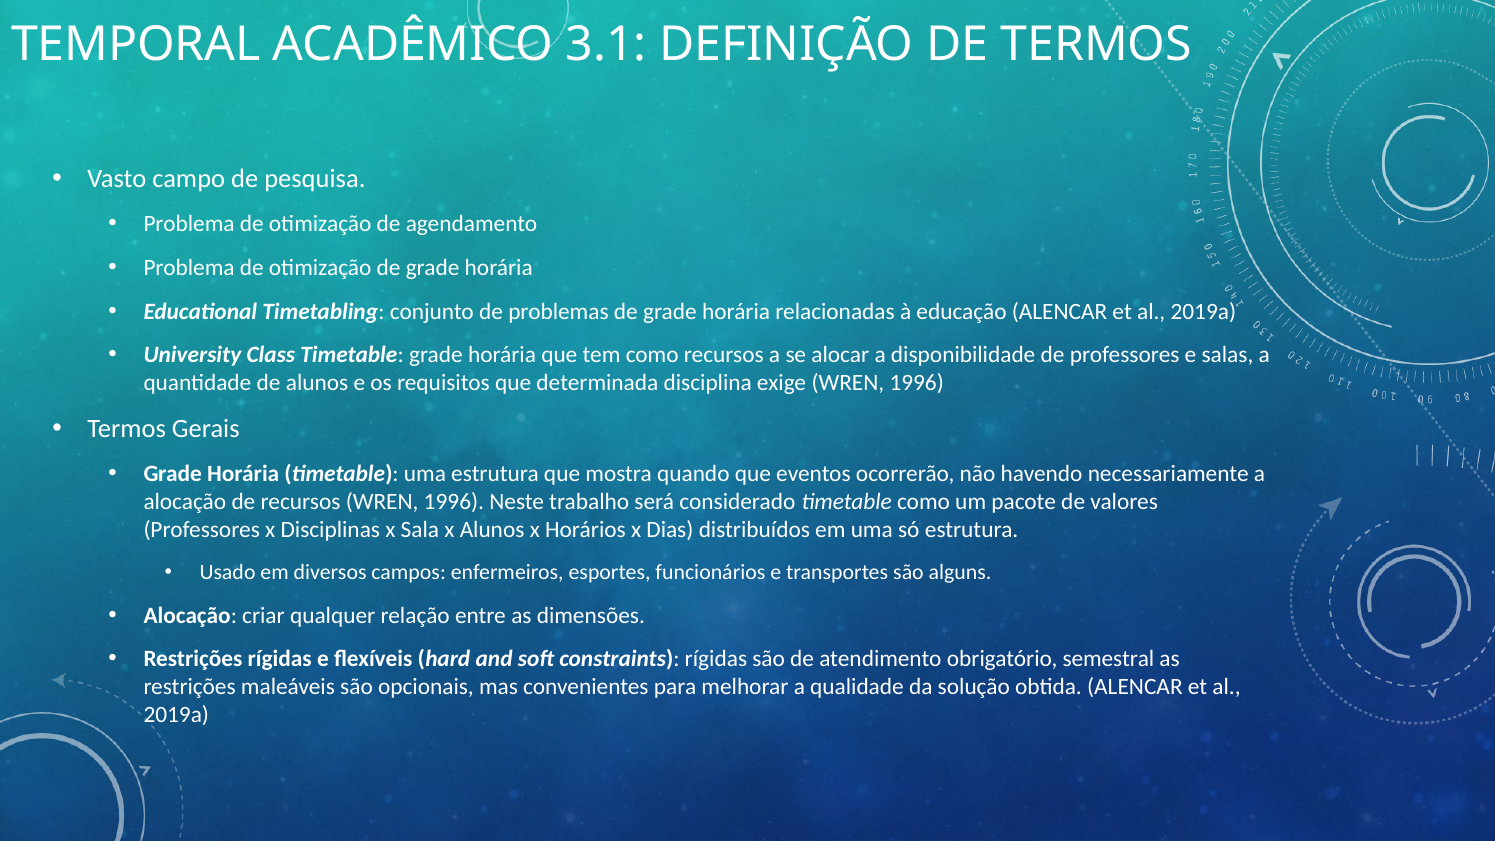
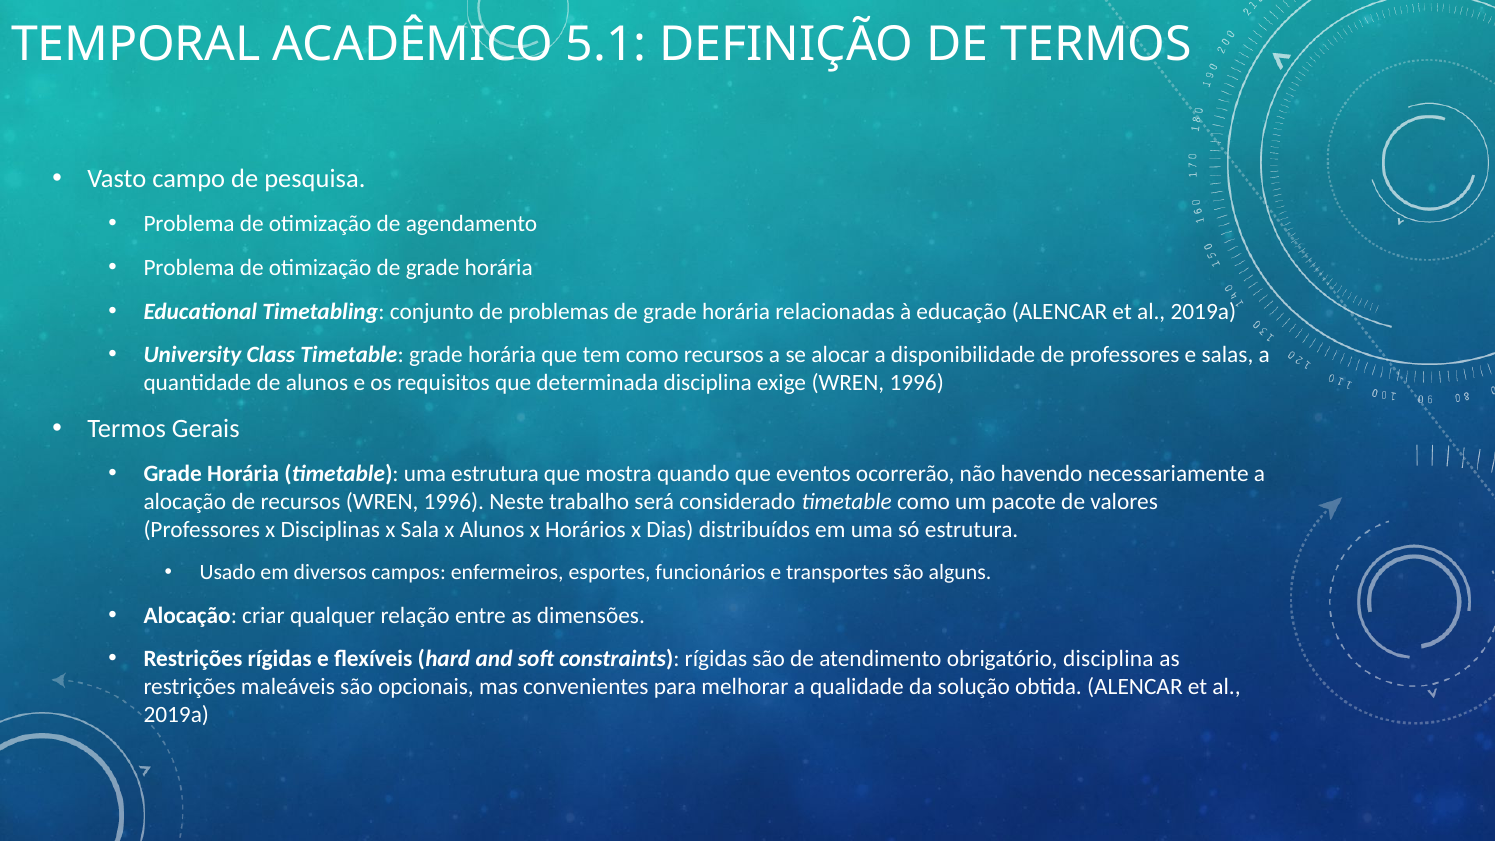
3.1: 3.1 -> 5.1
obrigatório semestral: semestral -> disciplina
